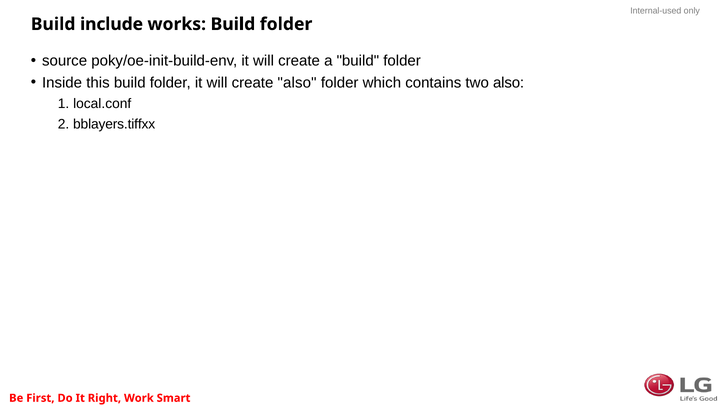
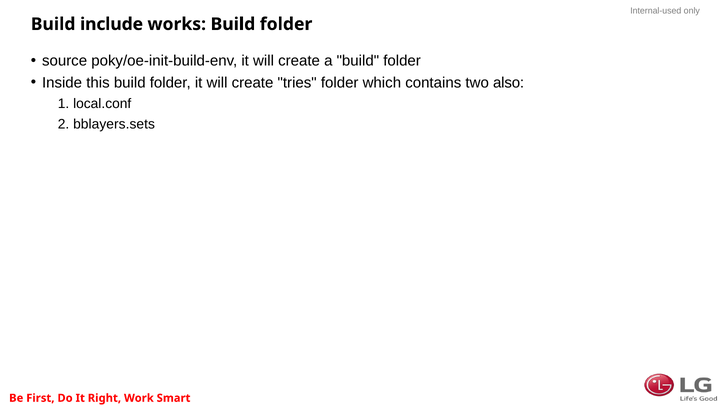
create also: also -> tries
bblayers.tiffxx: bblayers.tiffxx -> bblayers.sets
